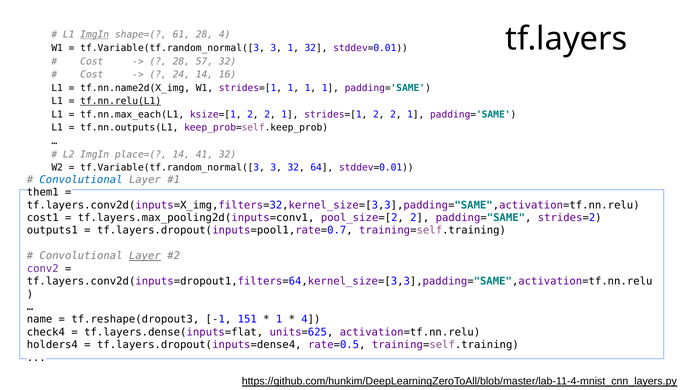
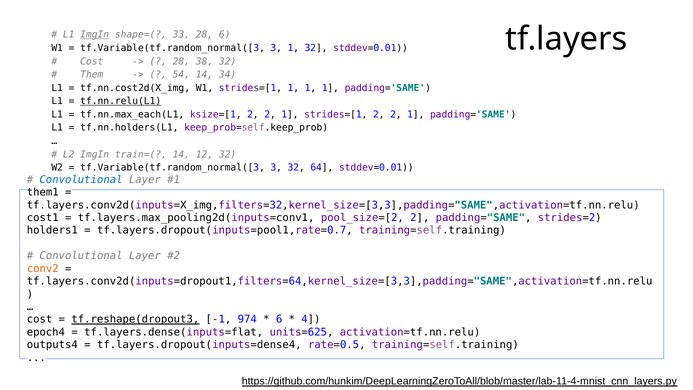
61: 61 -> 33
28 4: 4 -> 6
57: 57 -> 38
Cost at (92, 75): Cost -> Them
24: 24 -> 54
16: 16 -> 34
tf.nn.name2d(X_img: tf.nn.name2d(X_img -> tf.nn.cost2d(X_img
tf.nn.outputs(L1: tf.nn.outputs(L1 -> tf.nn.holders(L1
place=(: place=( -> train=(
41: 41 -> 12
outputs1: outputs1 -> holders1
Layer at (145, 256) underline: present -> none
conv2 colour: purple -> orange
name at (40, 319): name -> cost
tf.reshape(dropout3 underline: none -> present
151: 151 -> 974
1 at (279, 319): 1 -> 6
check4: check4 -> epoch4
holders4: holders4 -> outputs4
